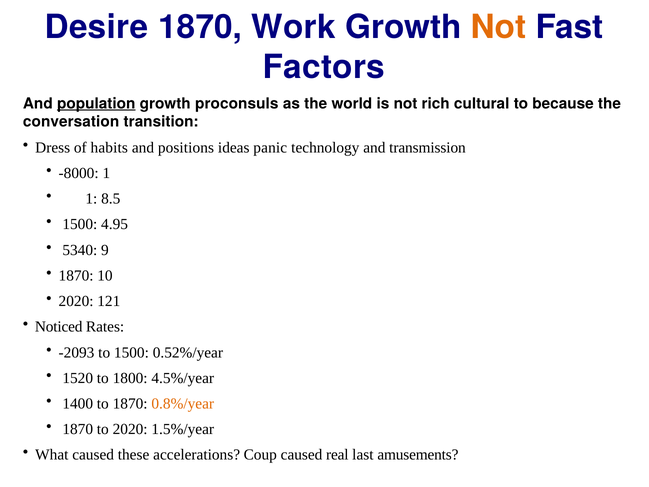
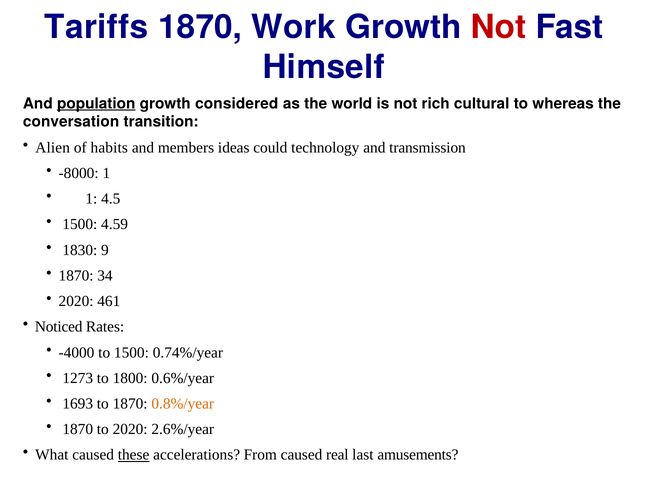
Desire: Desire -> Tariffs
Not at (499, 27) colour: orange -> red
Factors: Factors -> Himself
proconsuls: proconsuls -> considered
because: because -> whereas
Dress: Dress -> Alien
positions: positions -> members
panic: panic -> could
8.5: 8.5 -> 4.5
4.95: 4.95 -> 4.59
5340: 5340 -> 1830
10: 10 -> 34
121: 121 -> 461
-2093: -2093 -> -4000
0.52%/year: 0.52%/year -> 0.74%/year
1520: 1520 -> 1273
4.5%/year: 4.5%/year -> 0.6%/year
1400: 1400 -> 1693
1.5%/year: 1.5%/year -> 2.6%/year
these underline: none -> present
Coup: Coup -> From
